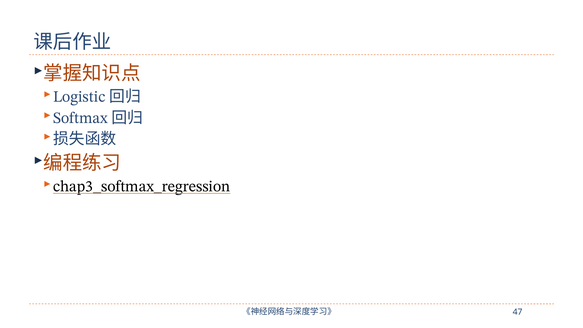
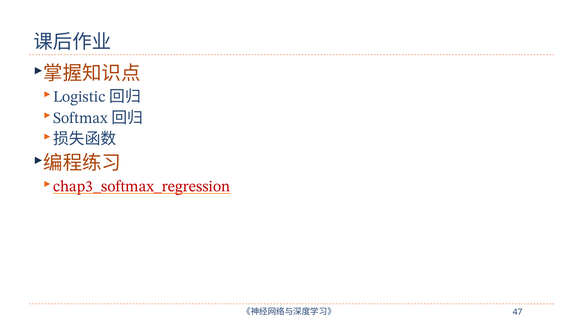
chap3_softmax_regression colour: black -> red
